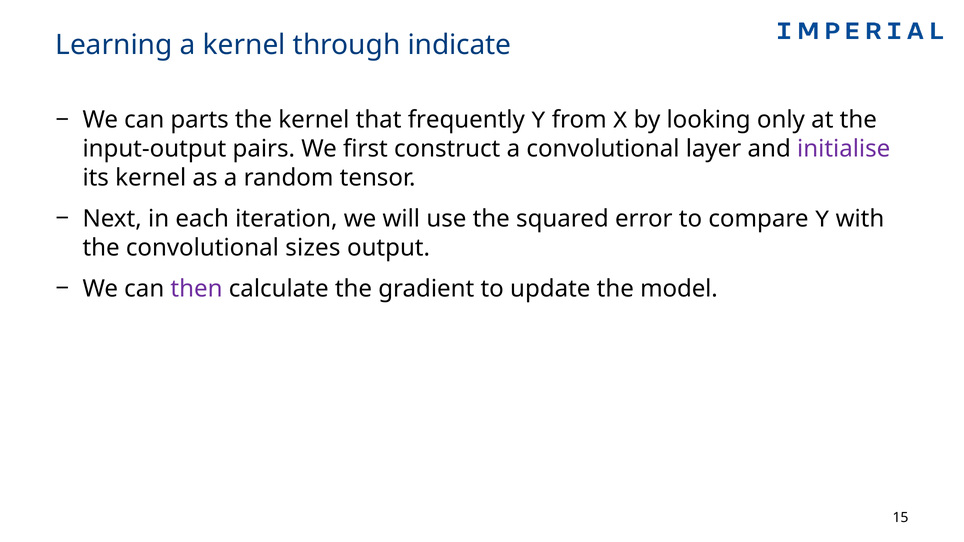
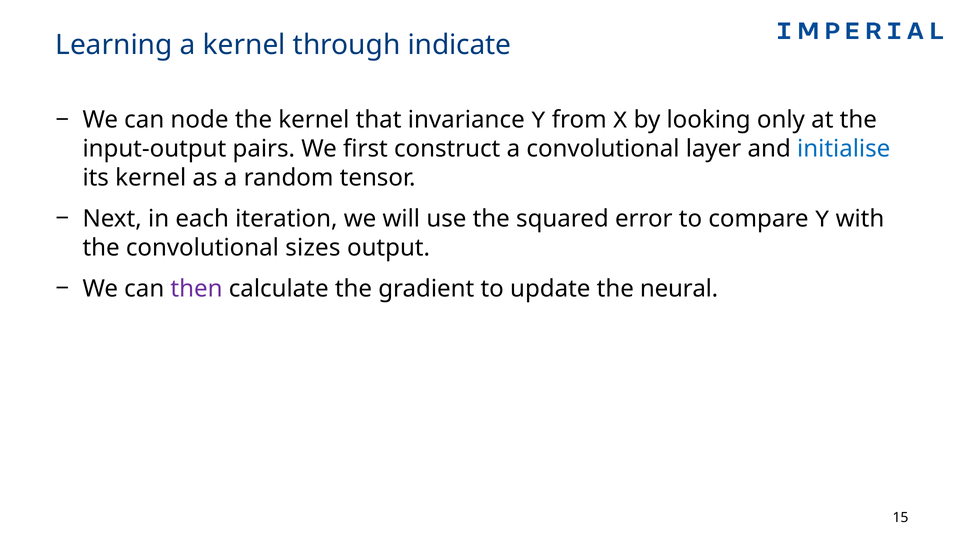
parts: parts -> node
frequently: frequently -> invariance
initialise colour: purple -> blue
model: model -> neural
